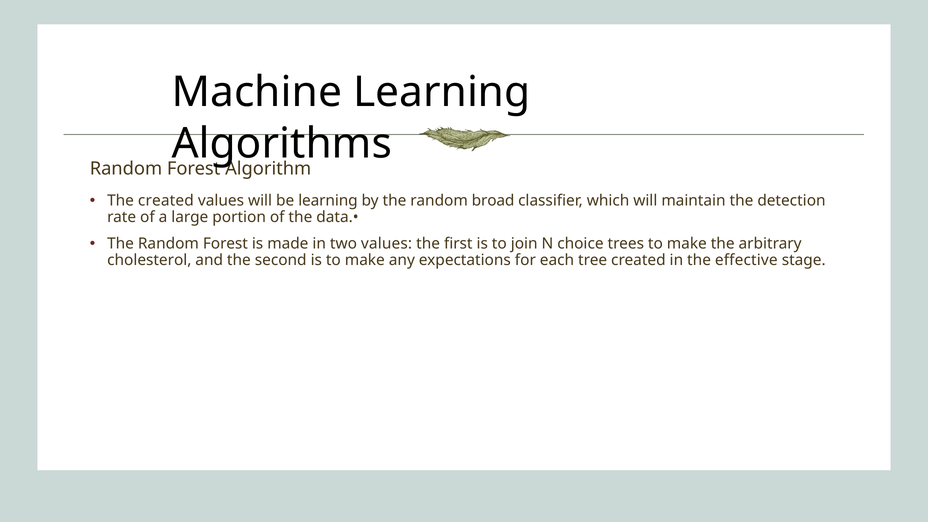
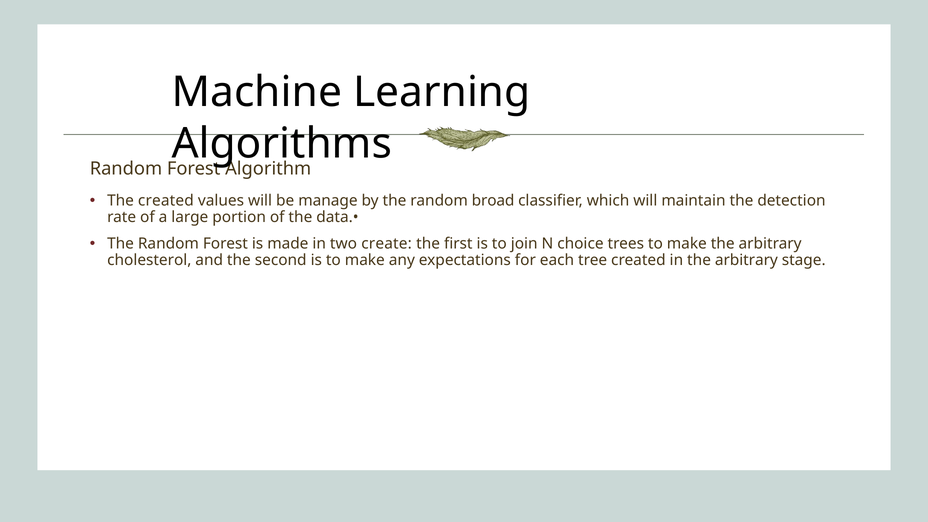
be learning: learning -> manage
two values: values -> create
in the effective: effective -> arbitrary
